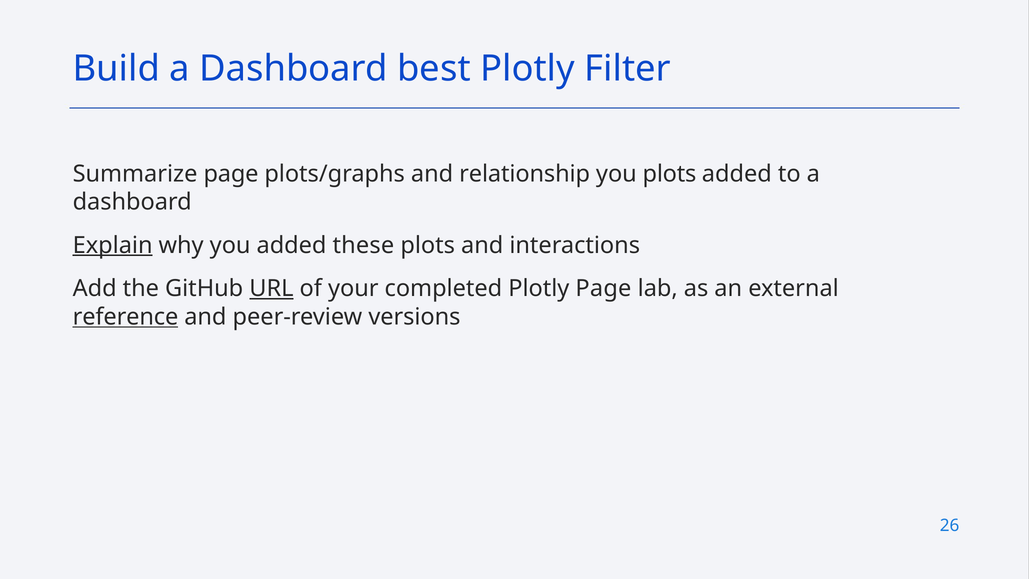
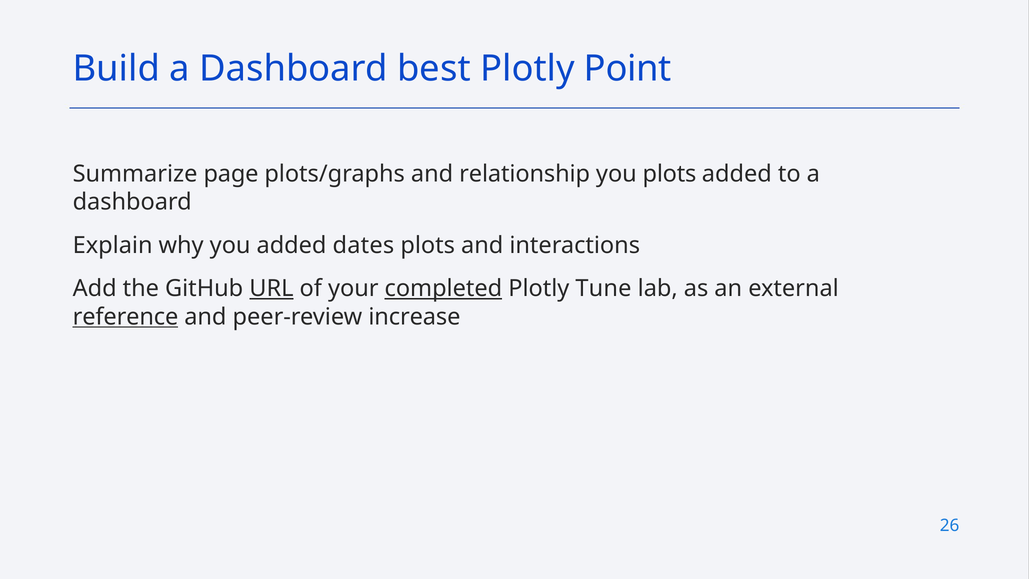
Filter: Filter -> Point
Explain underline: present -> none
these: these -> dates
completed underline: none -> present
Plotly Page: Page -> Tune
versions: versions -> increase
